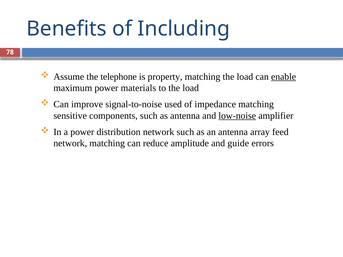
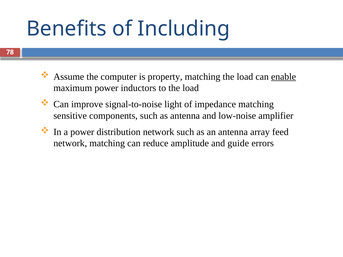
telephone: telephone -> computer
materials: materials -> inductors
used: used -> light
low-noise underline: present -> none
